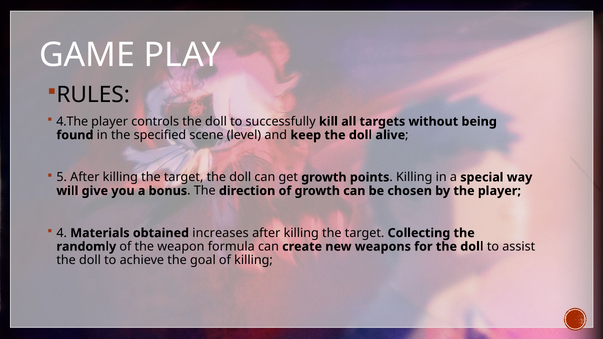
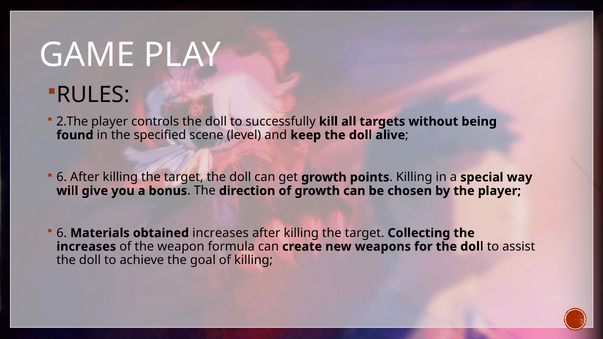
4.The: 4.The -> 2.The
5 at (62, 177): 5 -> 6
4 at (62, 233): 4 -> 6
randomly at (86, 247): randomly -> increases
